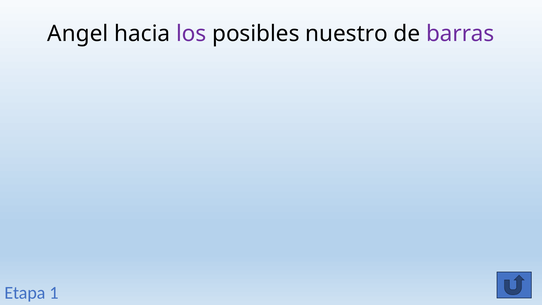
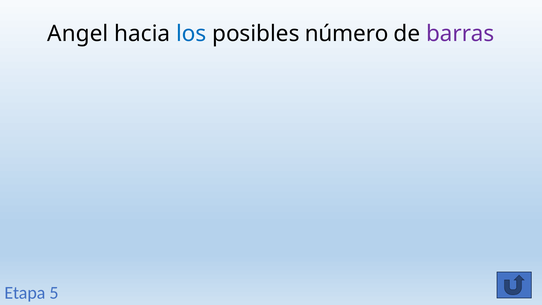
los colour: purple -> blue
nuestro: nuestro -> número
1: 1 -> 5
